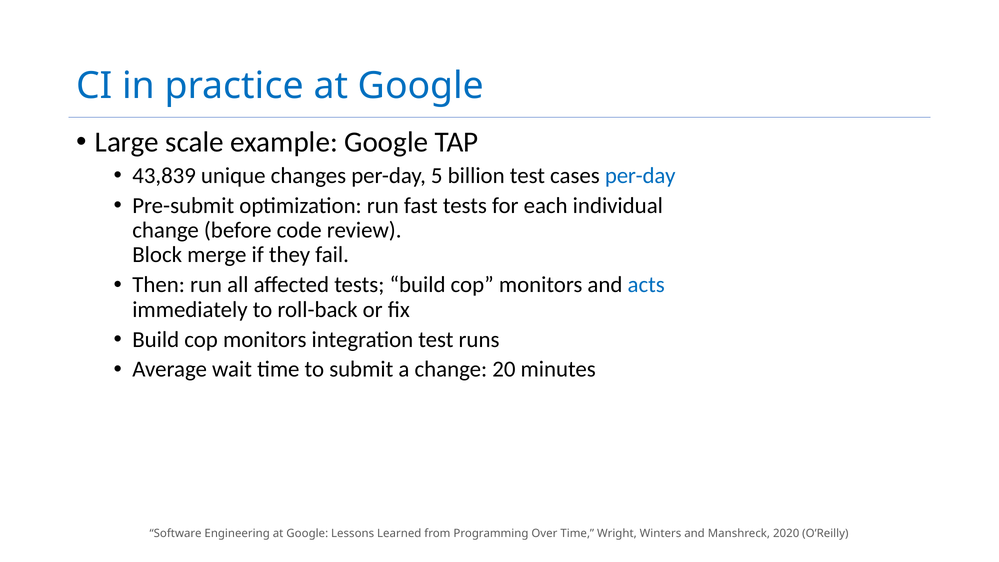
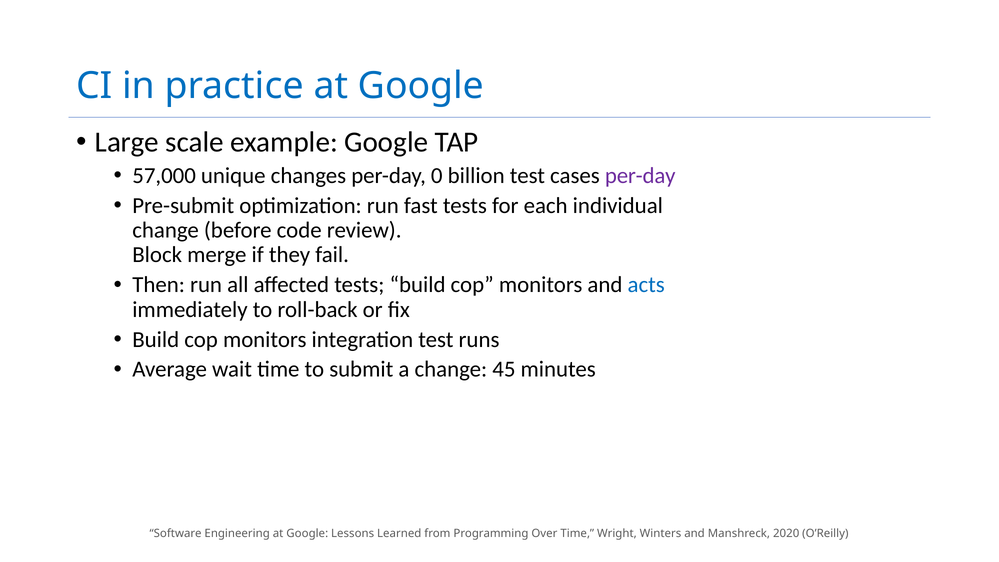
43,839: 43,839 -> 57,000
5: 5 -> 0
per-day at (640, 176) colour: blue -> purple
20: 20 -> 45
